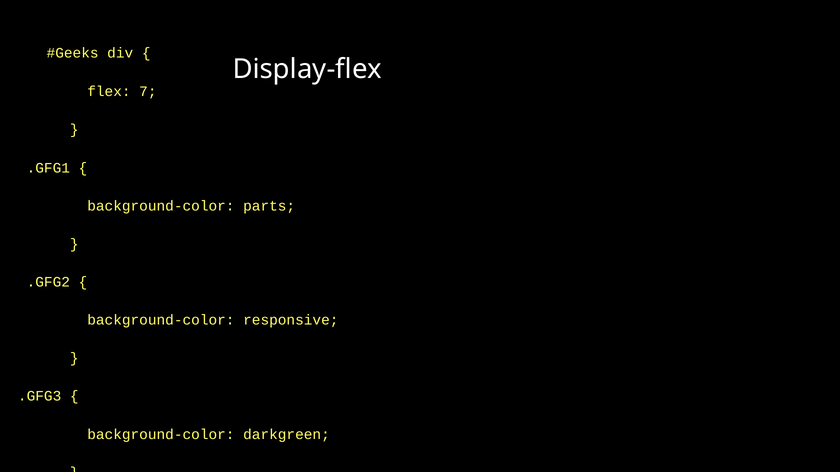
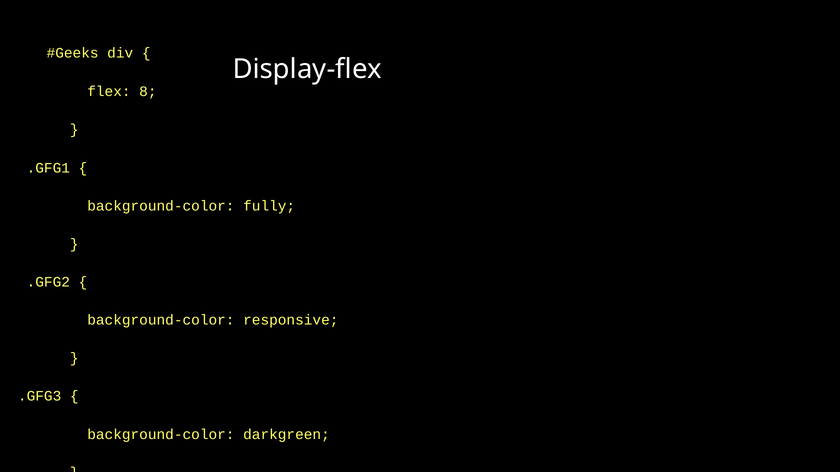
7: 7 -> 8
parts: parts -> fully
